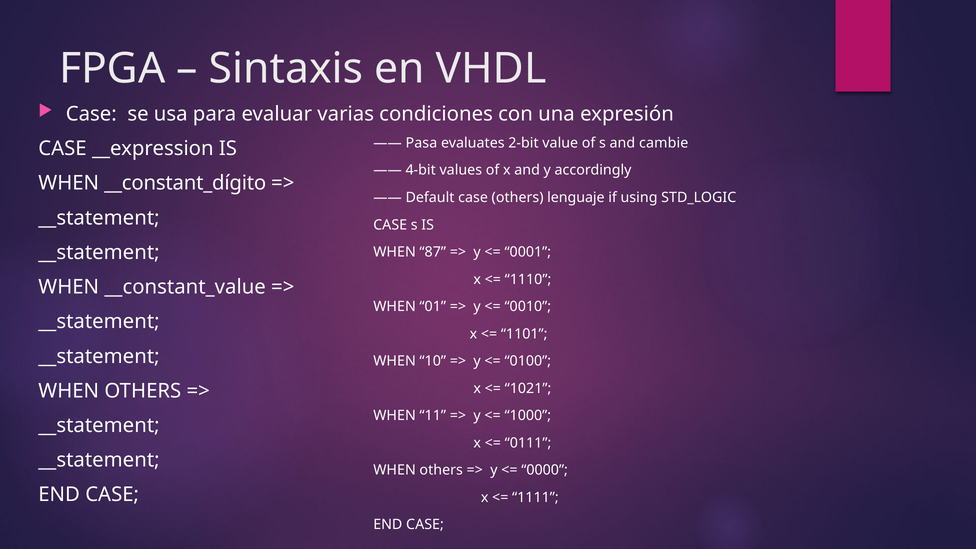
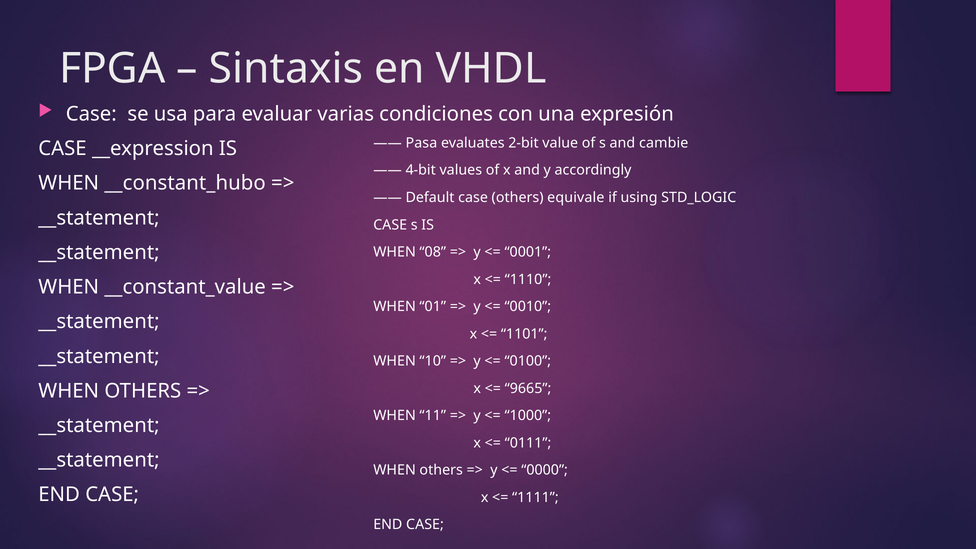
__constant_dígito: __constant_dígito -> __constant_hubo
lenguaje: lenguaje -> equivale
87: 87 -> 08
1021: 1021 -> 9665
